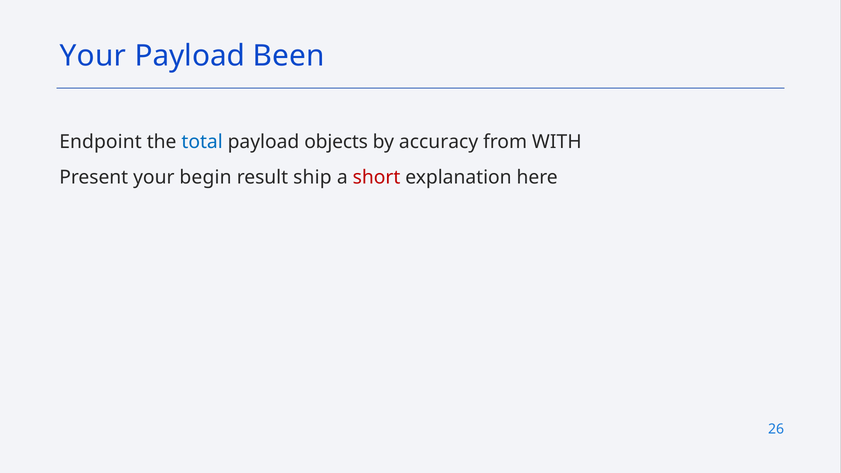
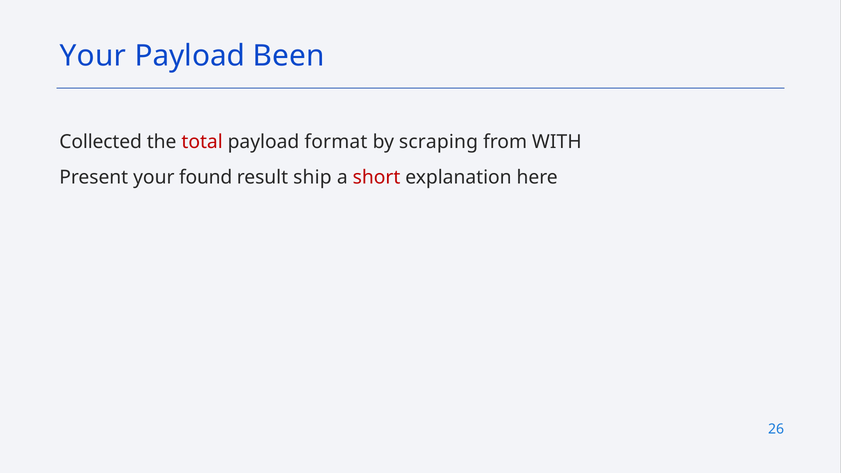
Endpoint: Endpoint -> Collected
total colour: blue -> red
objects: objects -> format
accuracy: accuracy -> scraping
begin: begin -> found
